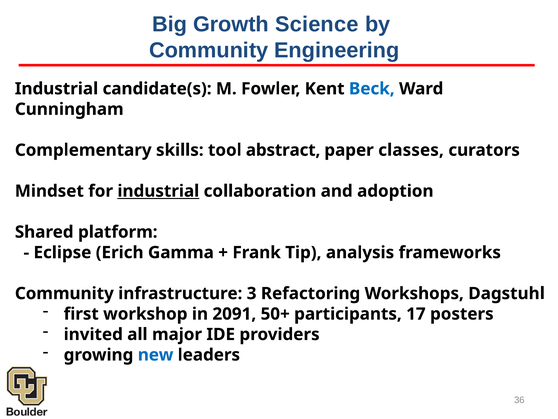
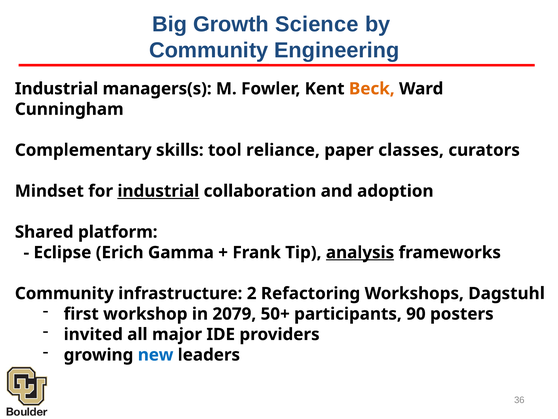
candidate(s: candidate(s -> managers(s
Beck colour: blue -> orange
abstract: abstract -> reliance
analysis underline: none -> present
3: 3 -> 2
2091: 2091 -> 2079
17: 17 -> 90
